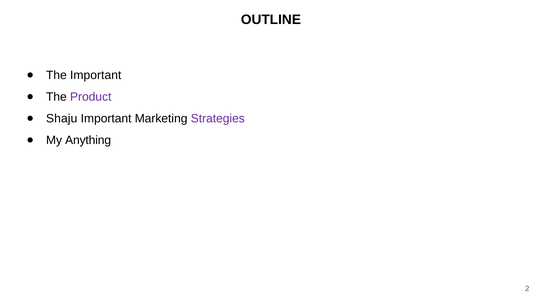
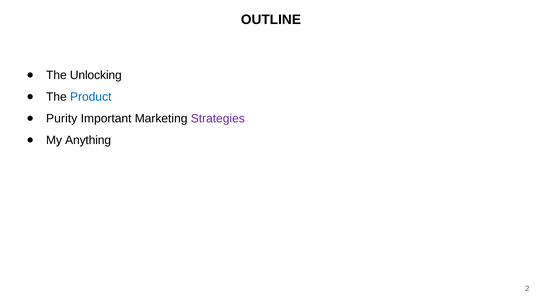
The Important: Important -> Unlocking
Product colour: purple -> blue
Shaju: Shaju -> Purity
